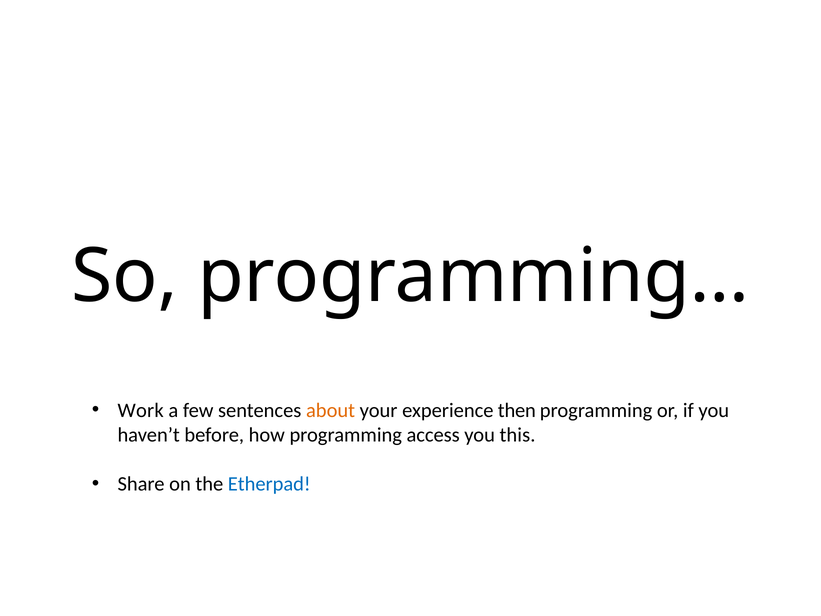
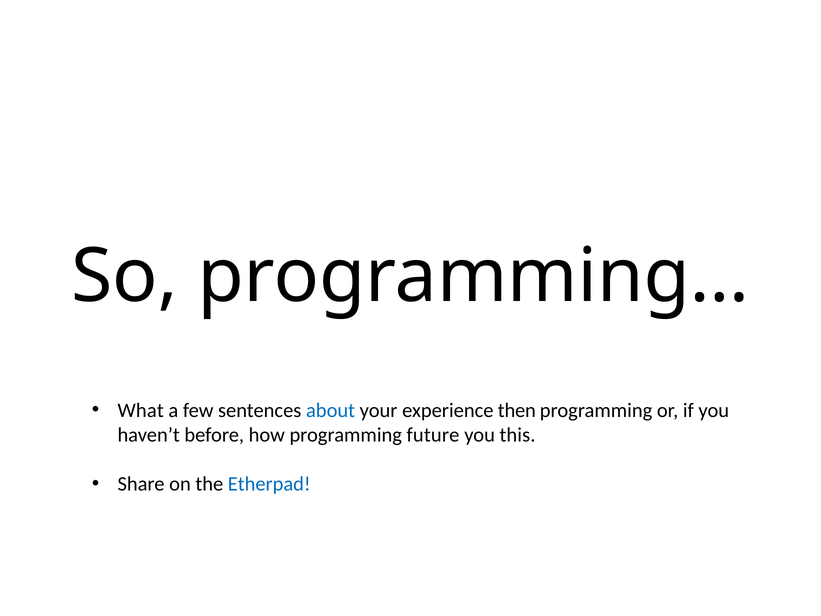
Work: Work -> What
about colour: orange -> blue
access: access -> future
